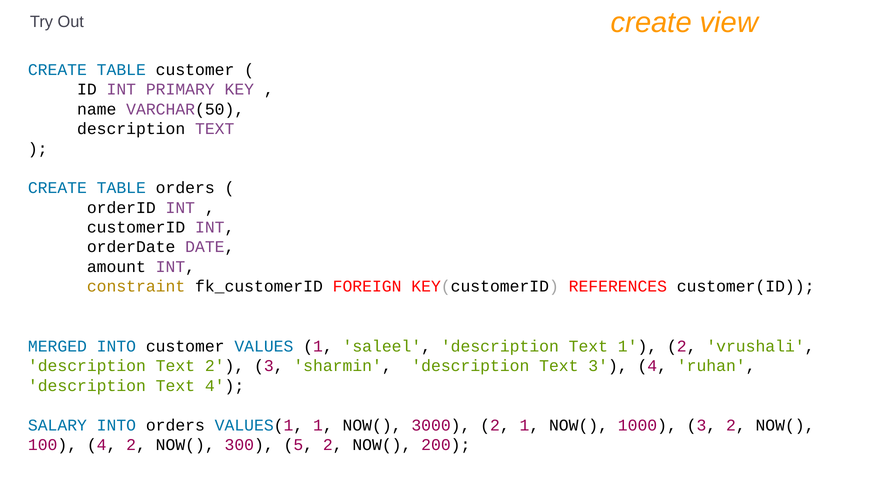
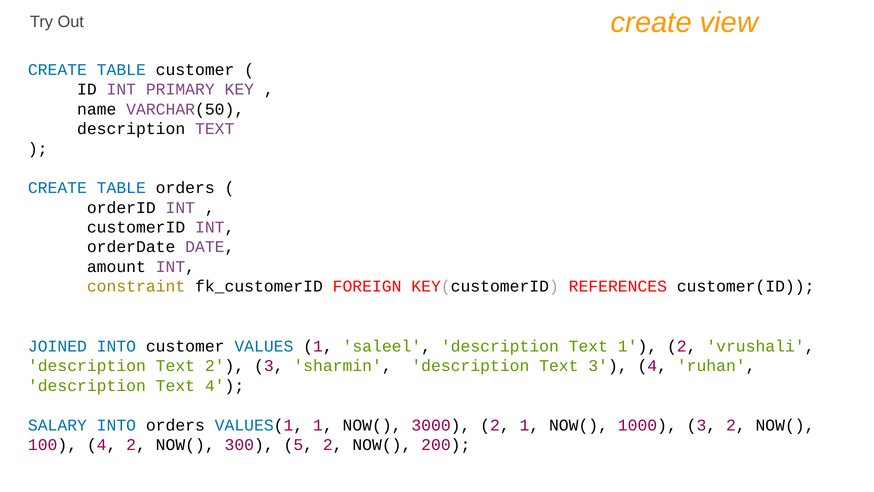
MERGED: MERGED -> JOINED
